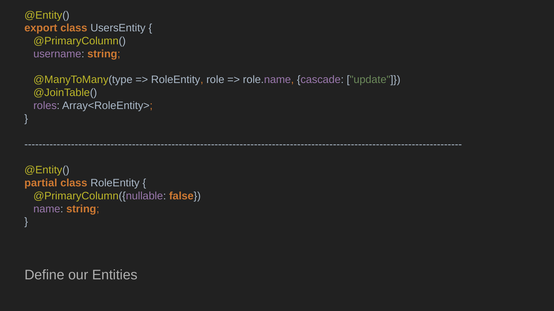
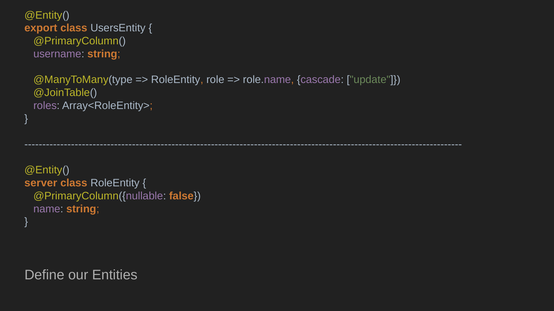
partial: partial -> server
